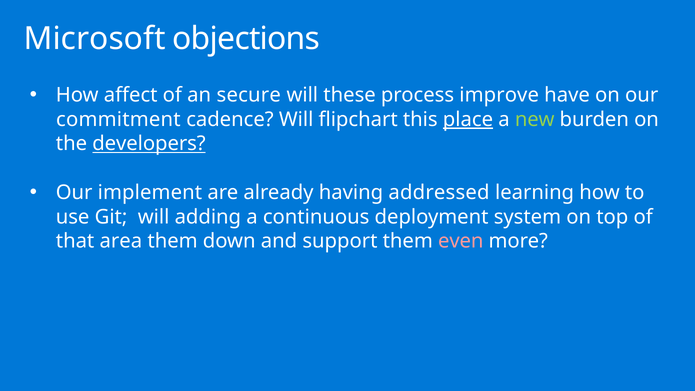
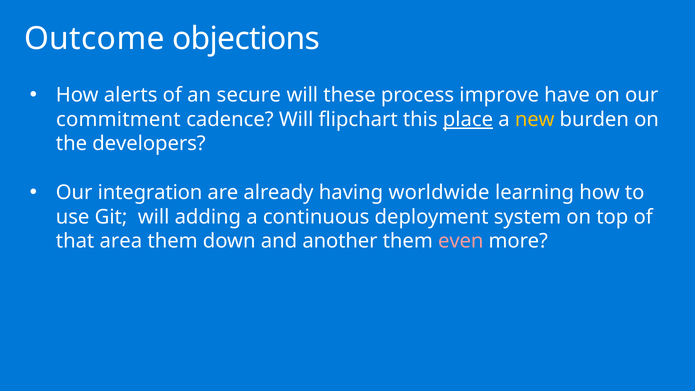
Microsoft: Microsoft -> Outcome
affect: affect -> alerts
new colour: light green -> yellow
developers underline: present -> none
implement: implement -> integration
addressed: addressed -> worldwide
support: support -> another
